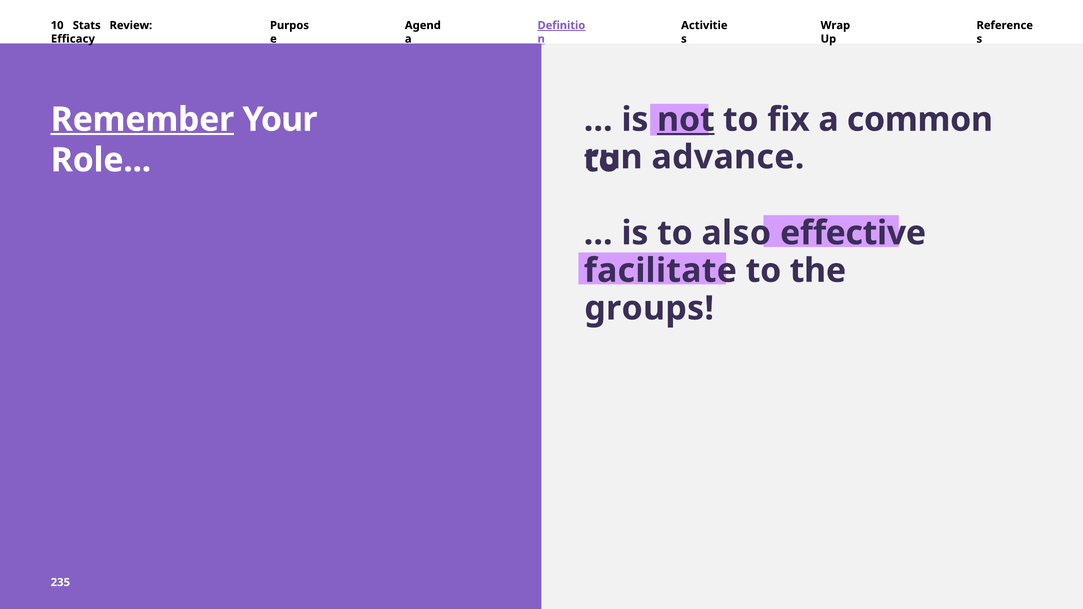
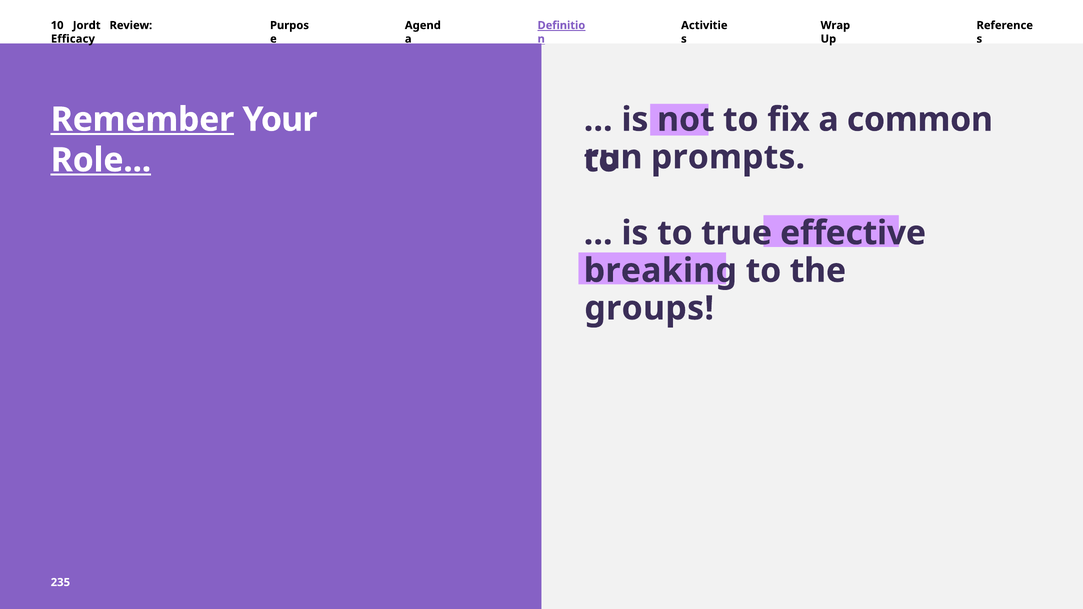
Stats: Stats -> Jordt
not underline: present -> none
advance: advance -> prompts
Role underline: none -> present
also: also -> true
facilitate: facilitate -> breaking
